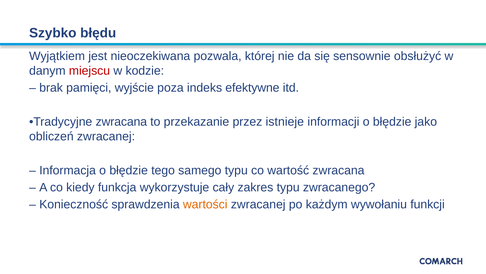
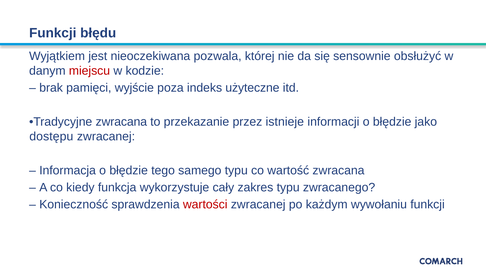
Szybko at (53, 33): Szybko -> Funkcji
efektywne: efektywne -> użyteczne
obliczeń: obliczeń -> dostępu
wartości colour: orange -> red
